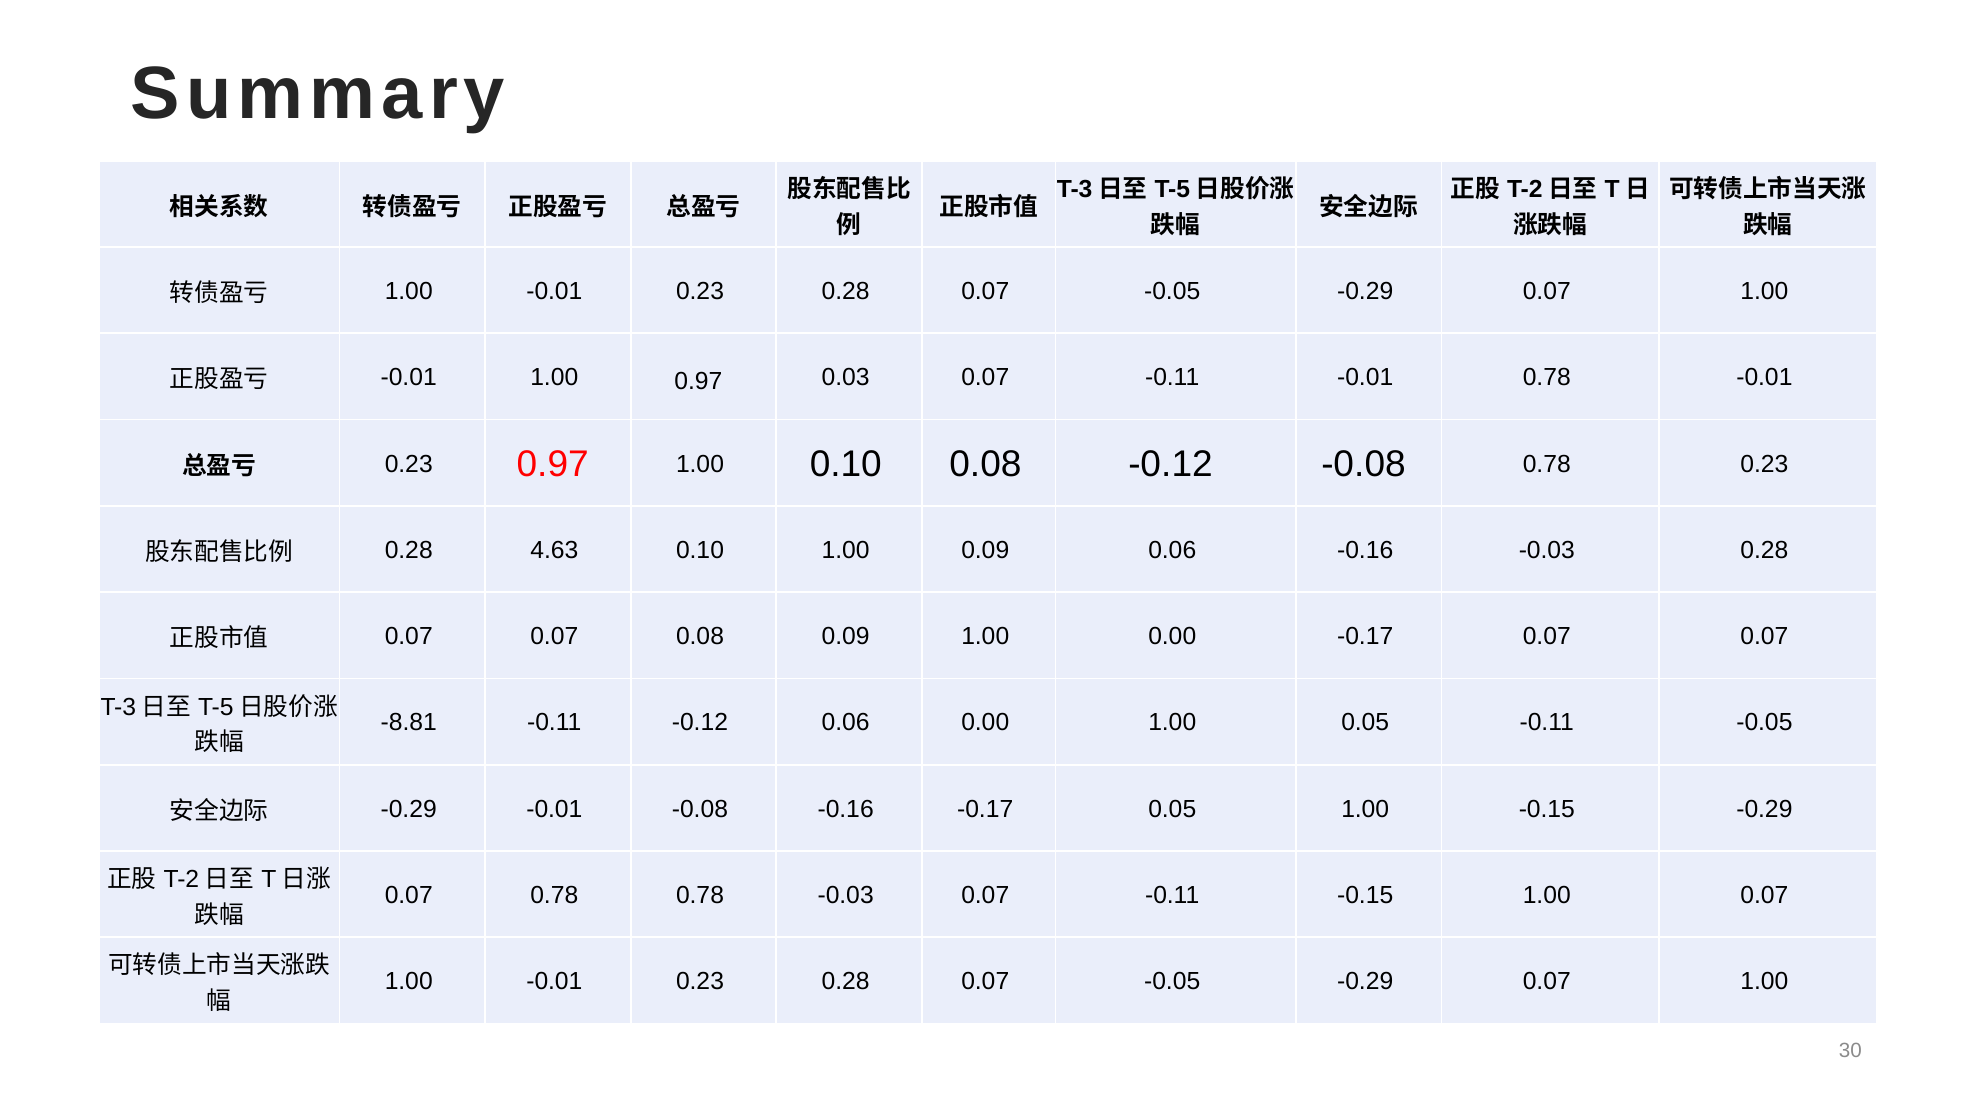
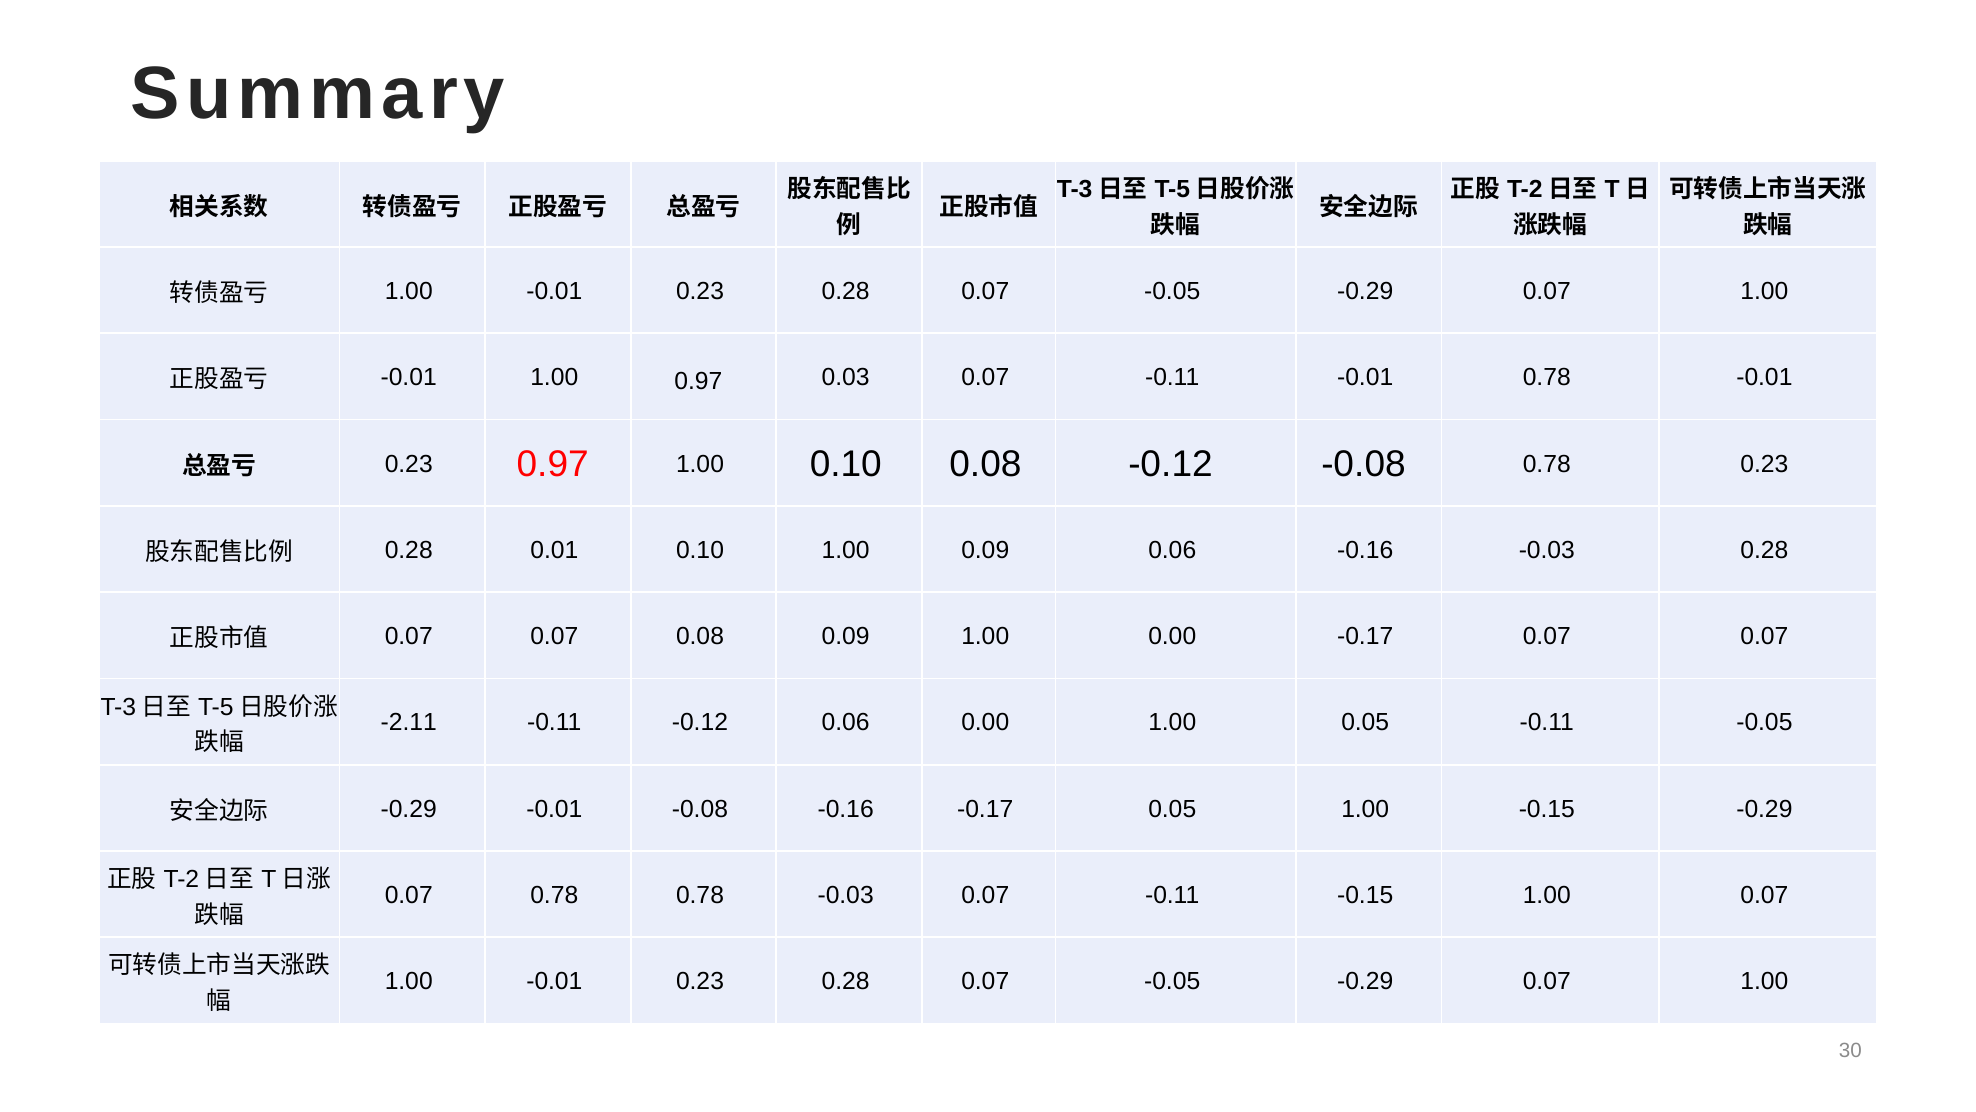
4.63: 4.63 -> 0.01
-8.81: -8.81 -> -2.11
